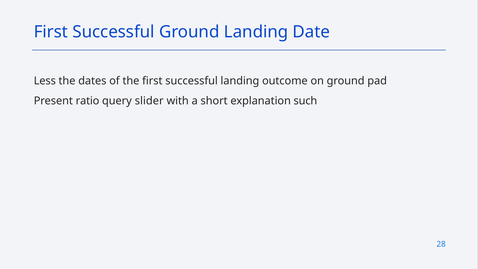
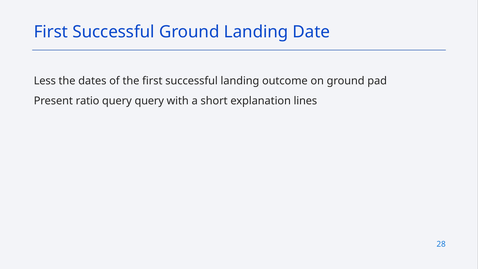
query slider: slider -> query
such: such -> lines
